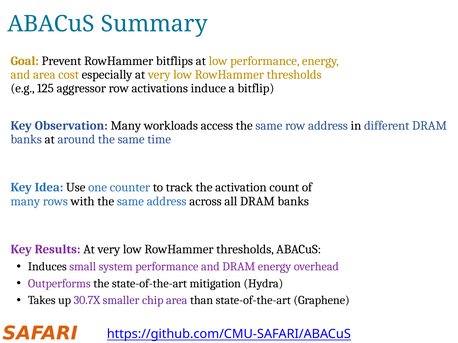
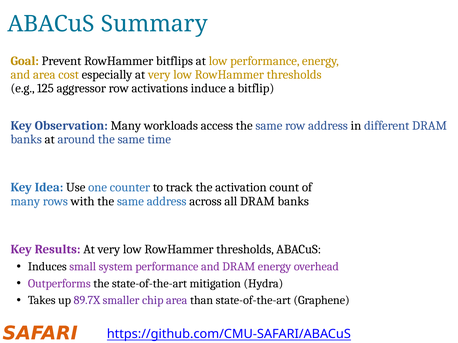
30.7X: 30.7X -> 89.7X
